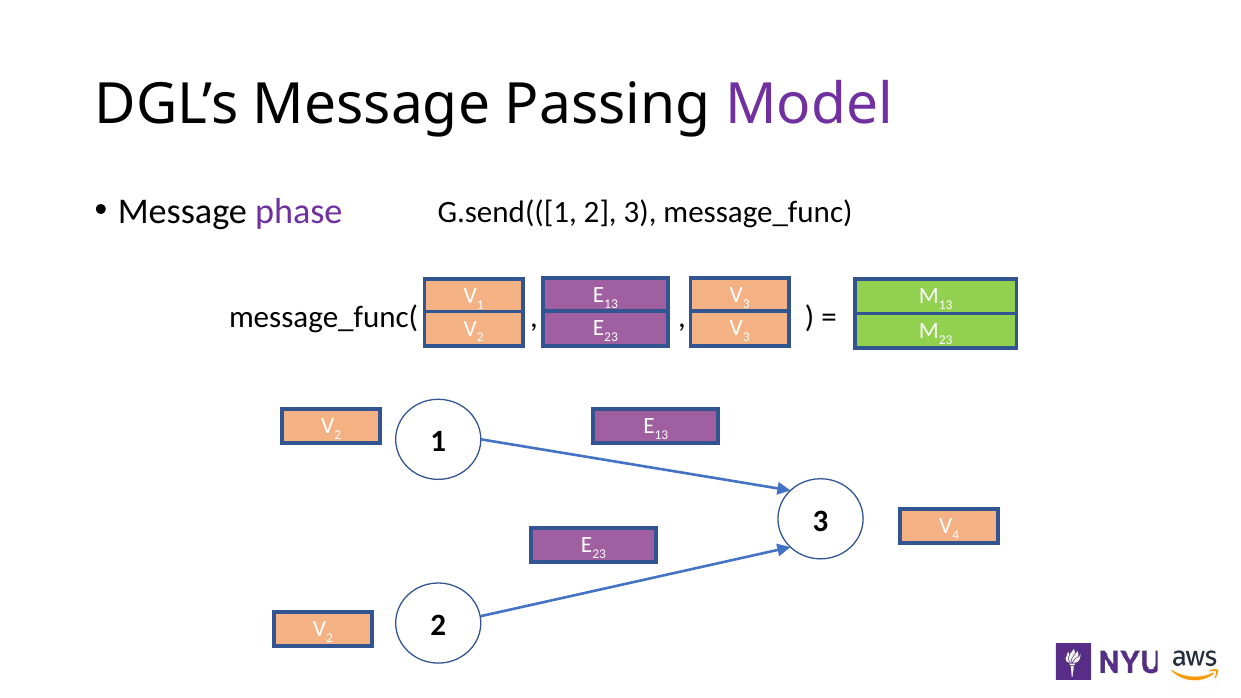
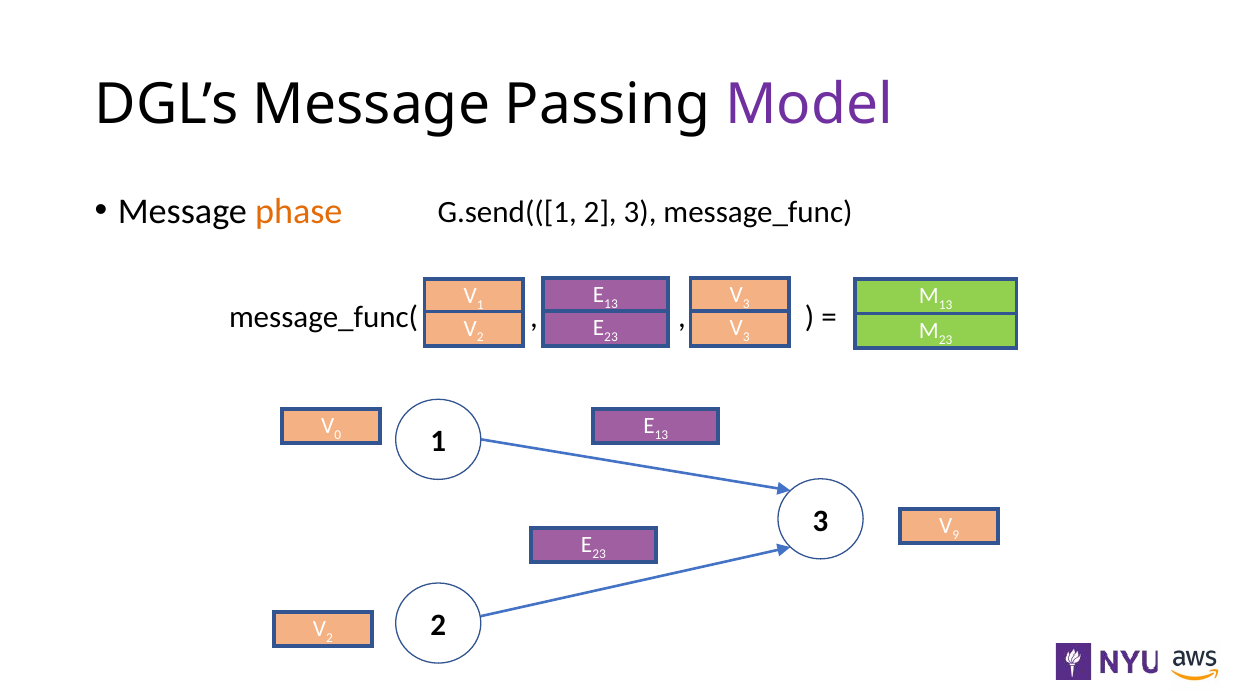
phase colour: purple -> orange
2 at (338, 435): 2 -> 0
4: 4 -> 9
